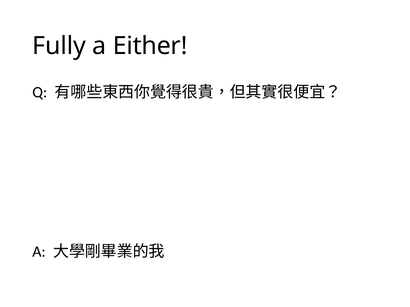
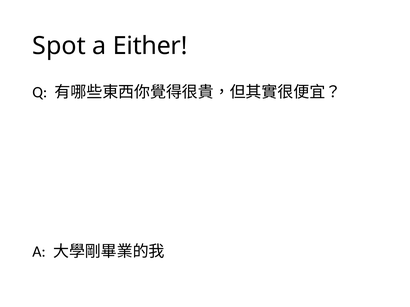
Fully: Fully -> Spot
